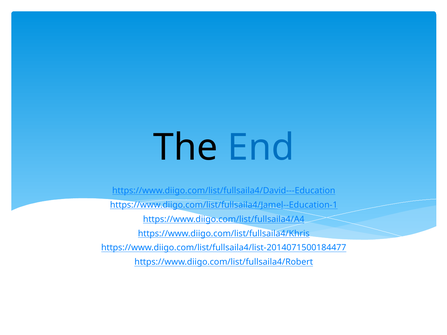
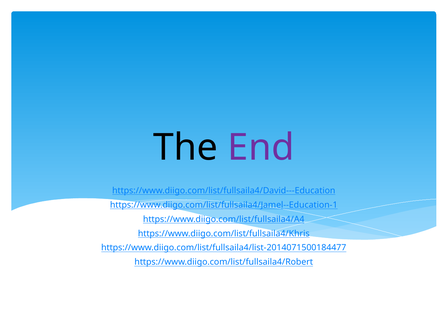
End colour: blue -> purple
